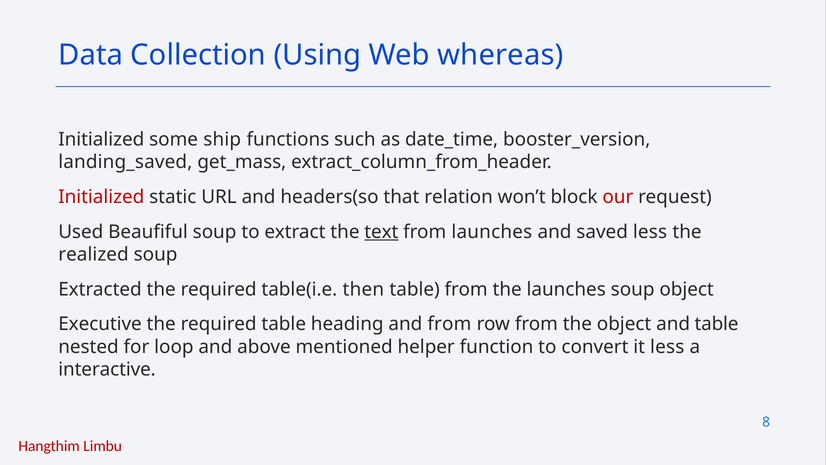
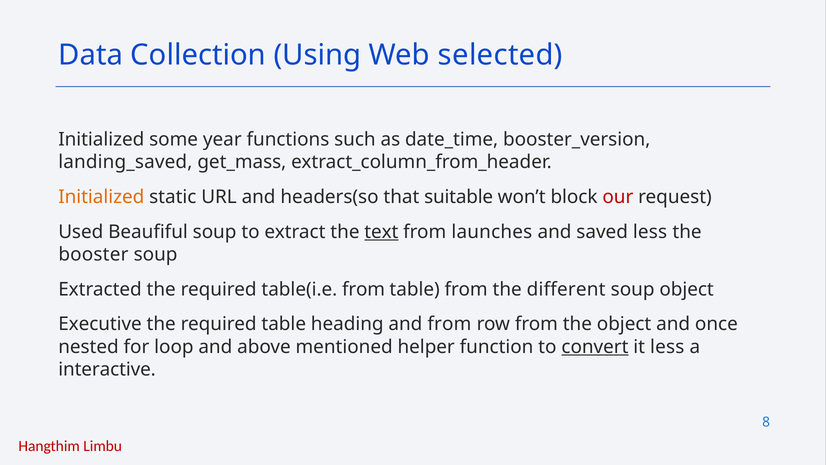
whereas: whereas -> selected
ship: ship -> year
Initialized at (101, 197) colour: red -> orange
relation: relation -> suitable
realized: realized -> booster
table(i.e then: then -> from
the launches: launches -> different
and table: table -> once
convert underline: none -> present
